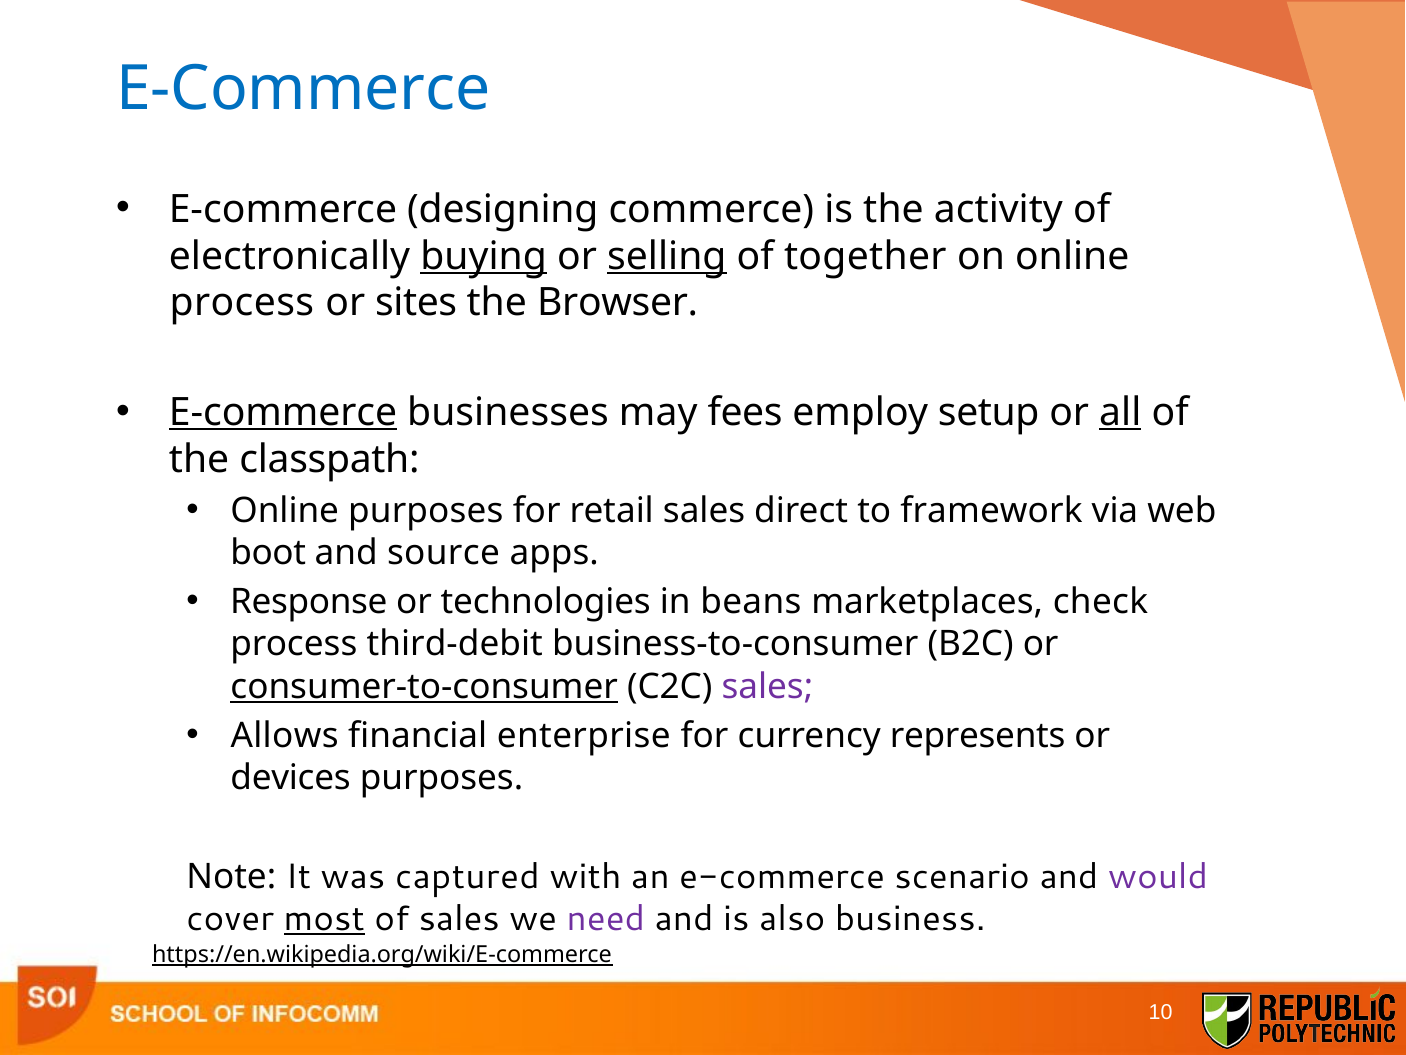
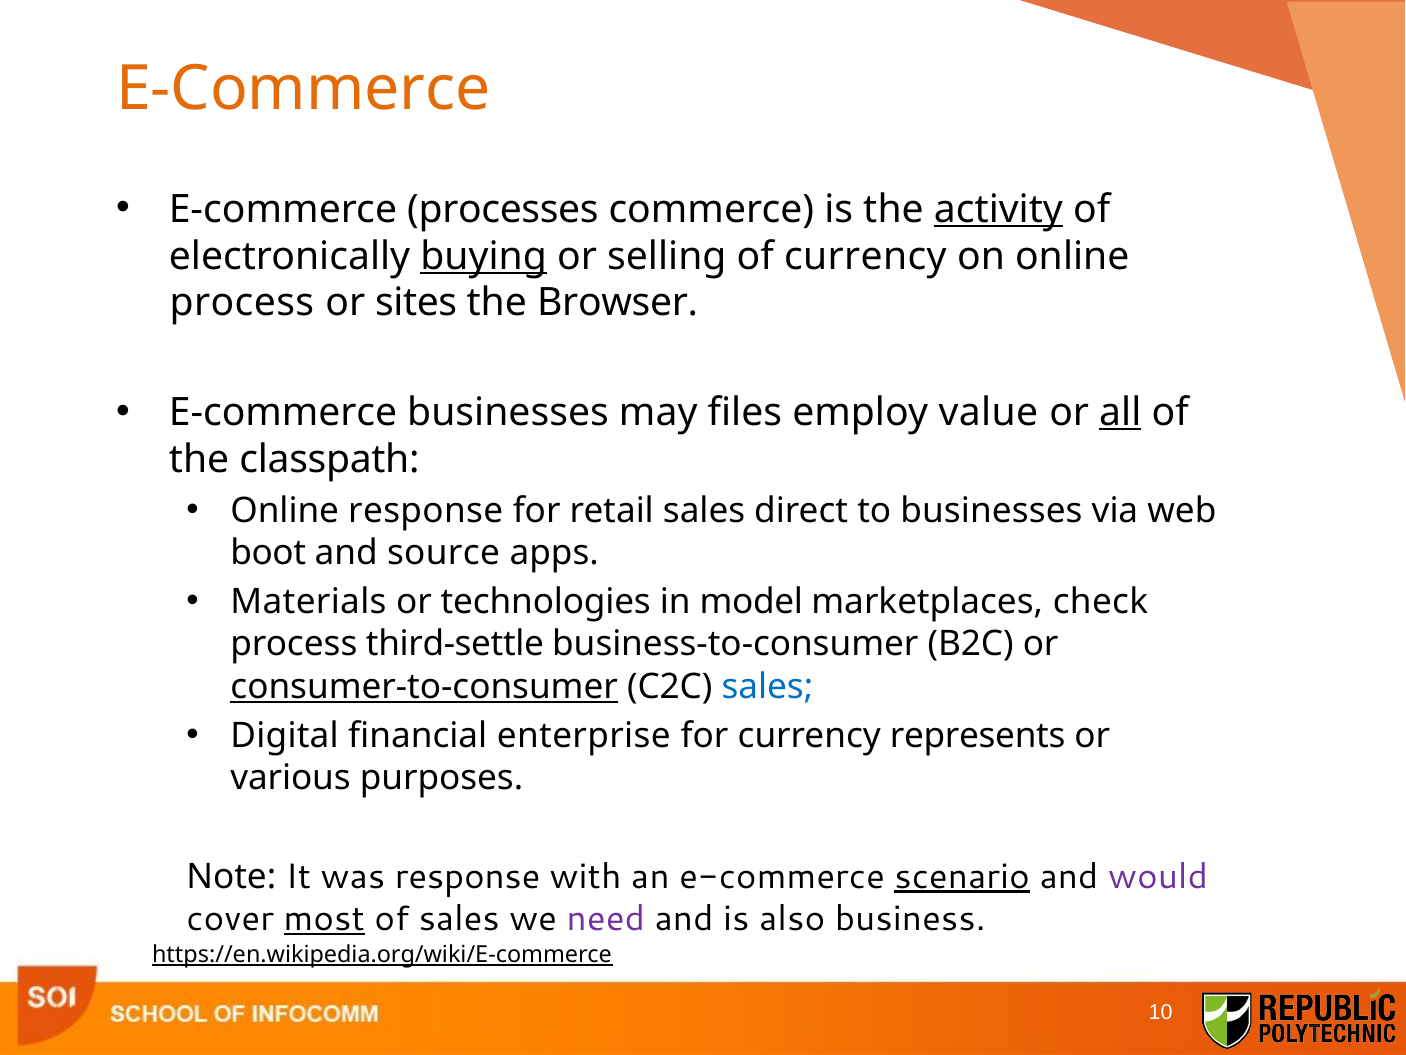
E-Commerce at (303, 89) colour: blue -> orange
designing: designing -> processes
activity underline: none -> present
selling underline: present -> none
of together: together -> currency
E-commerce at (283, 412) underline: present -> none
fees: fees -> files
setup: setup -> value
Online purposes: purposes -> response
to framework: framework -> businesses
Response: Response -> Materials
beans: beans -> model
third-debit: third-debit -> third-settle
sales at (767, 686) colour: purple -> blue
Allows: Allows -> Digital
devices: devices -> various
was captured: captured -> response
scenario underline: none -> present
